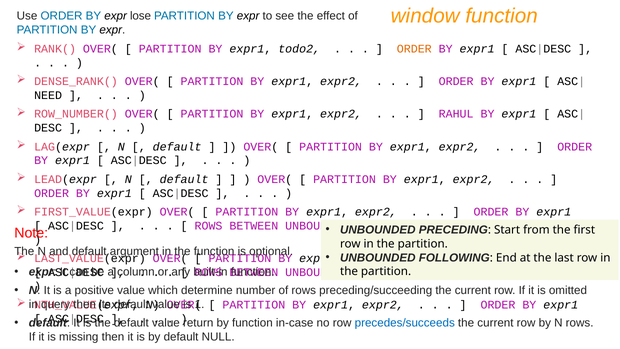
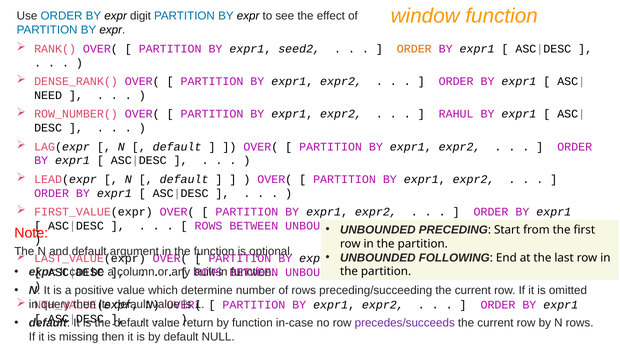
lose: lose -> digit
todo2: todo2 -> seed2
precedes/succeeds colour: blue -> purple
